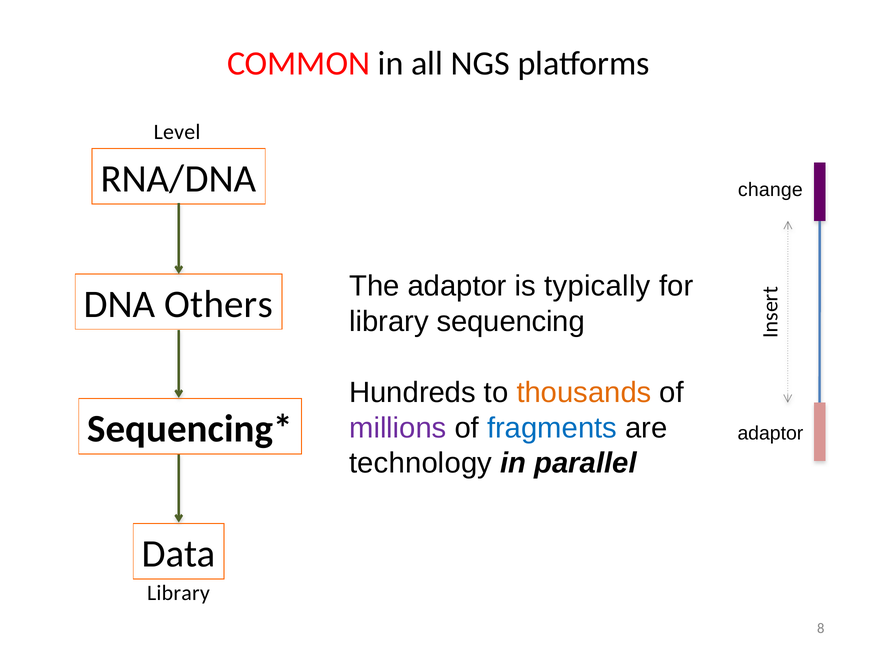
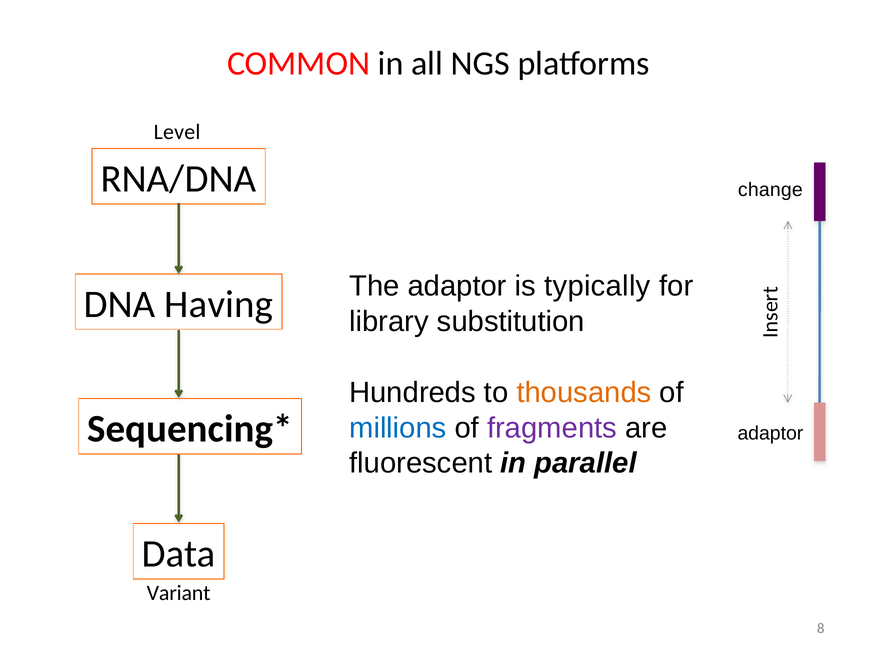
Others: Others -> Having
sequencing: sequencing -> substitution
millions colour: purple -> blue
fragments colour: blue -> purple
technology: technology -> fluorescent
Library at (178, 593): Library -> Variant
